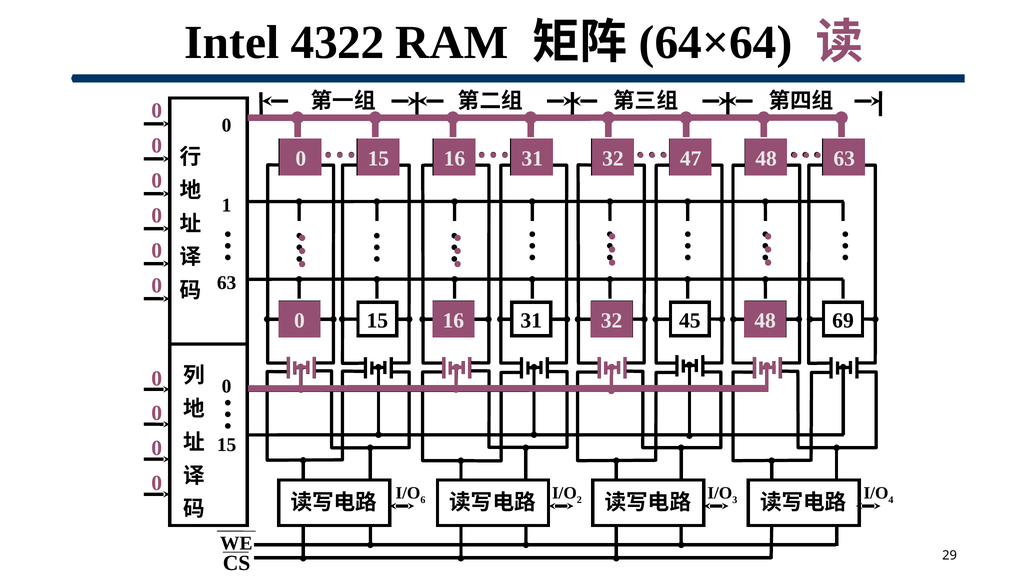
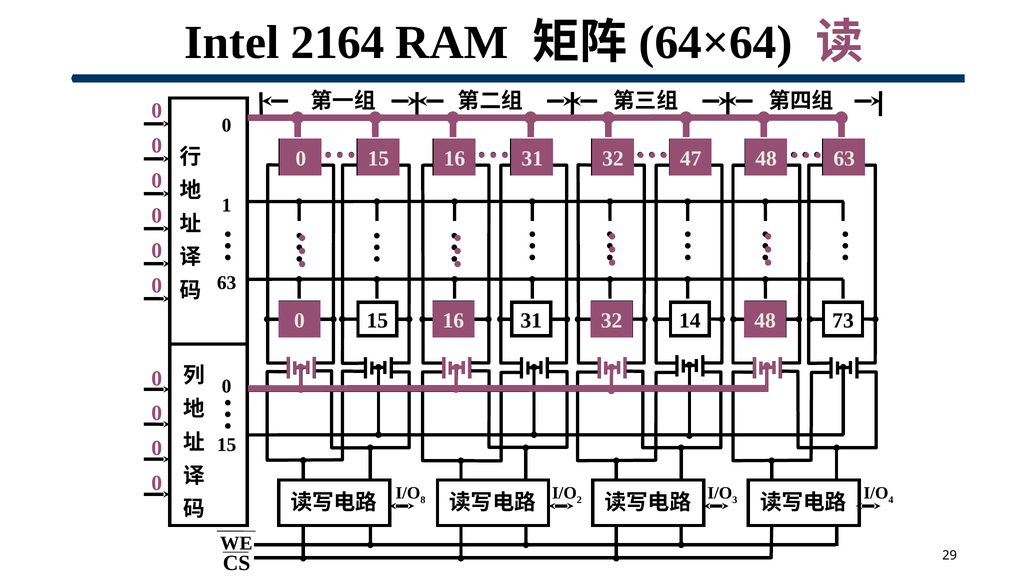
4322: 4322 -> 2164
45: 45 -> 14
69: 69 -> 73
6: 6 -> 8
